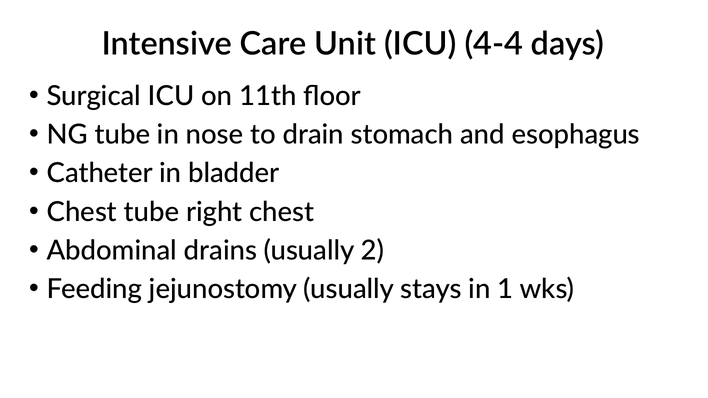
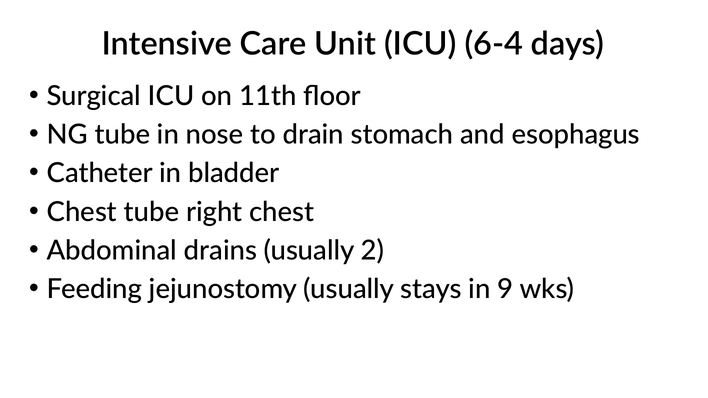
4-4: 4-4 -> 6-4
1: 1 -> 9
